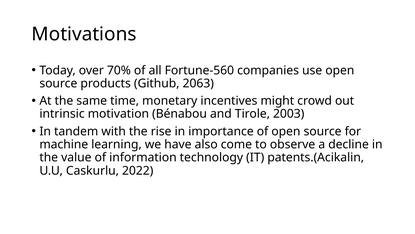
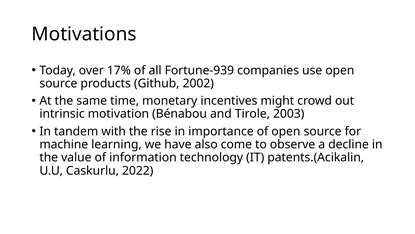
70%: 70% -> 17%
Fortune-560: Fortune-560 -> Fortune-939
2063: 2063 -> 2002
